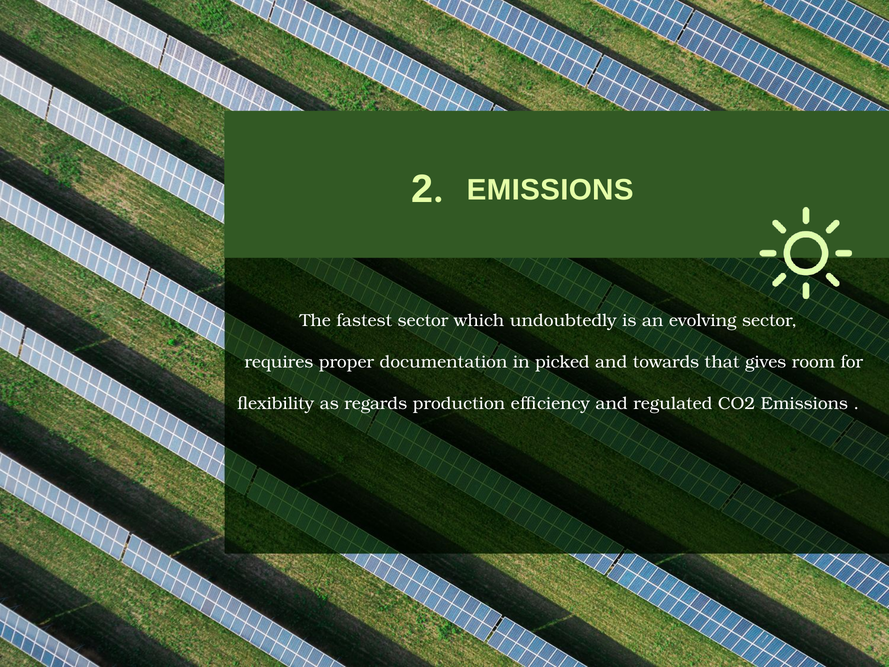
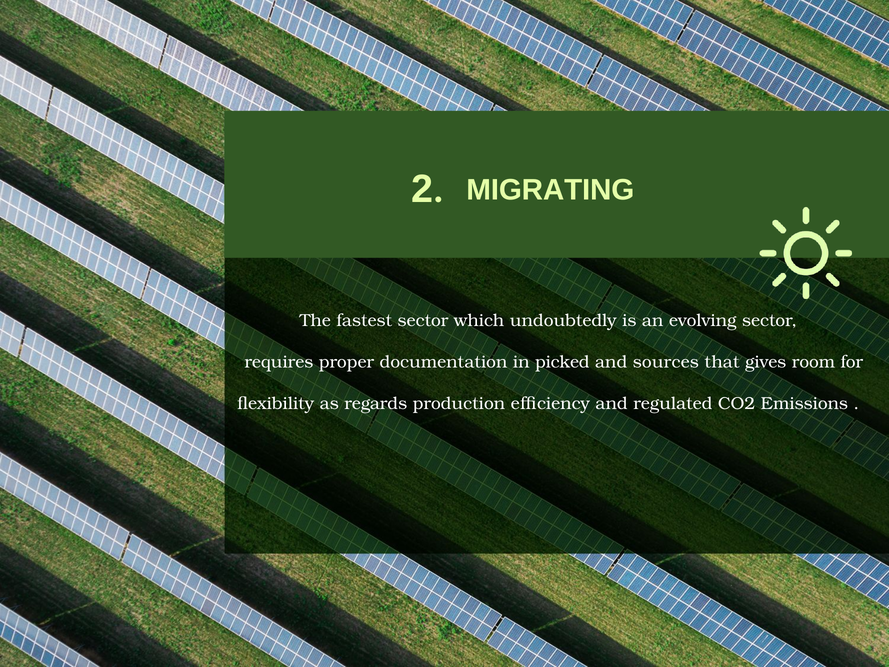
EMISSIONS at (550, 190): EMISSIONS -> MIGRATING
towards: towards -> sources
